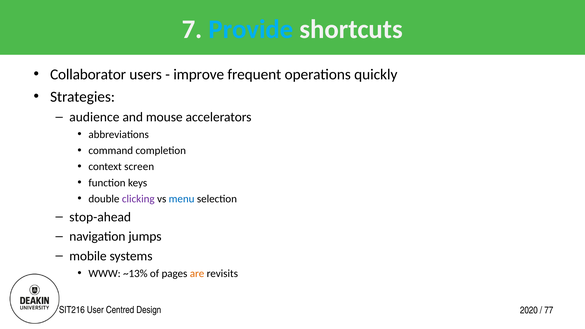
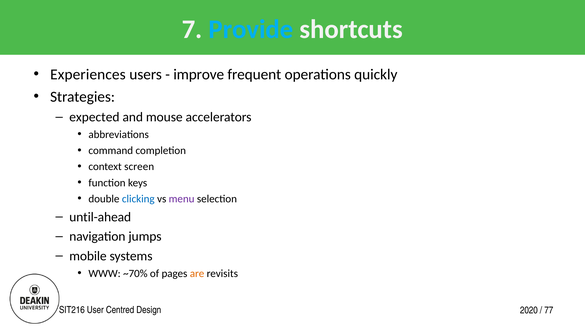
Collaborator: Collaborator -> Experiences
audience: audience -> expected
clicking colour: purple -> blue
menu colour: blue -> purple
stop-ahead: stop-ahead -> until-ahead
~13%: ~13% -> ~70%
